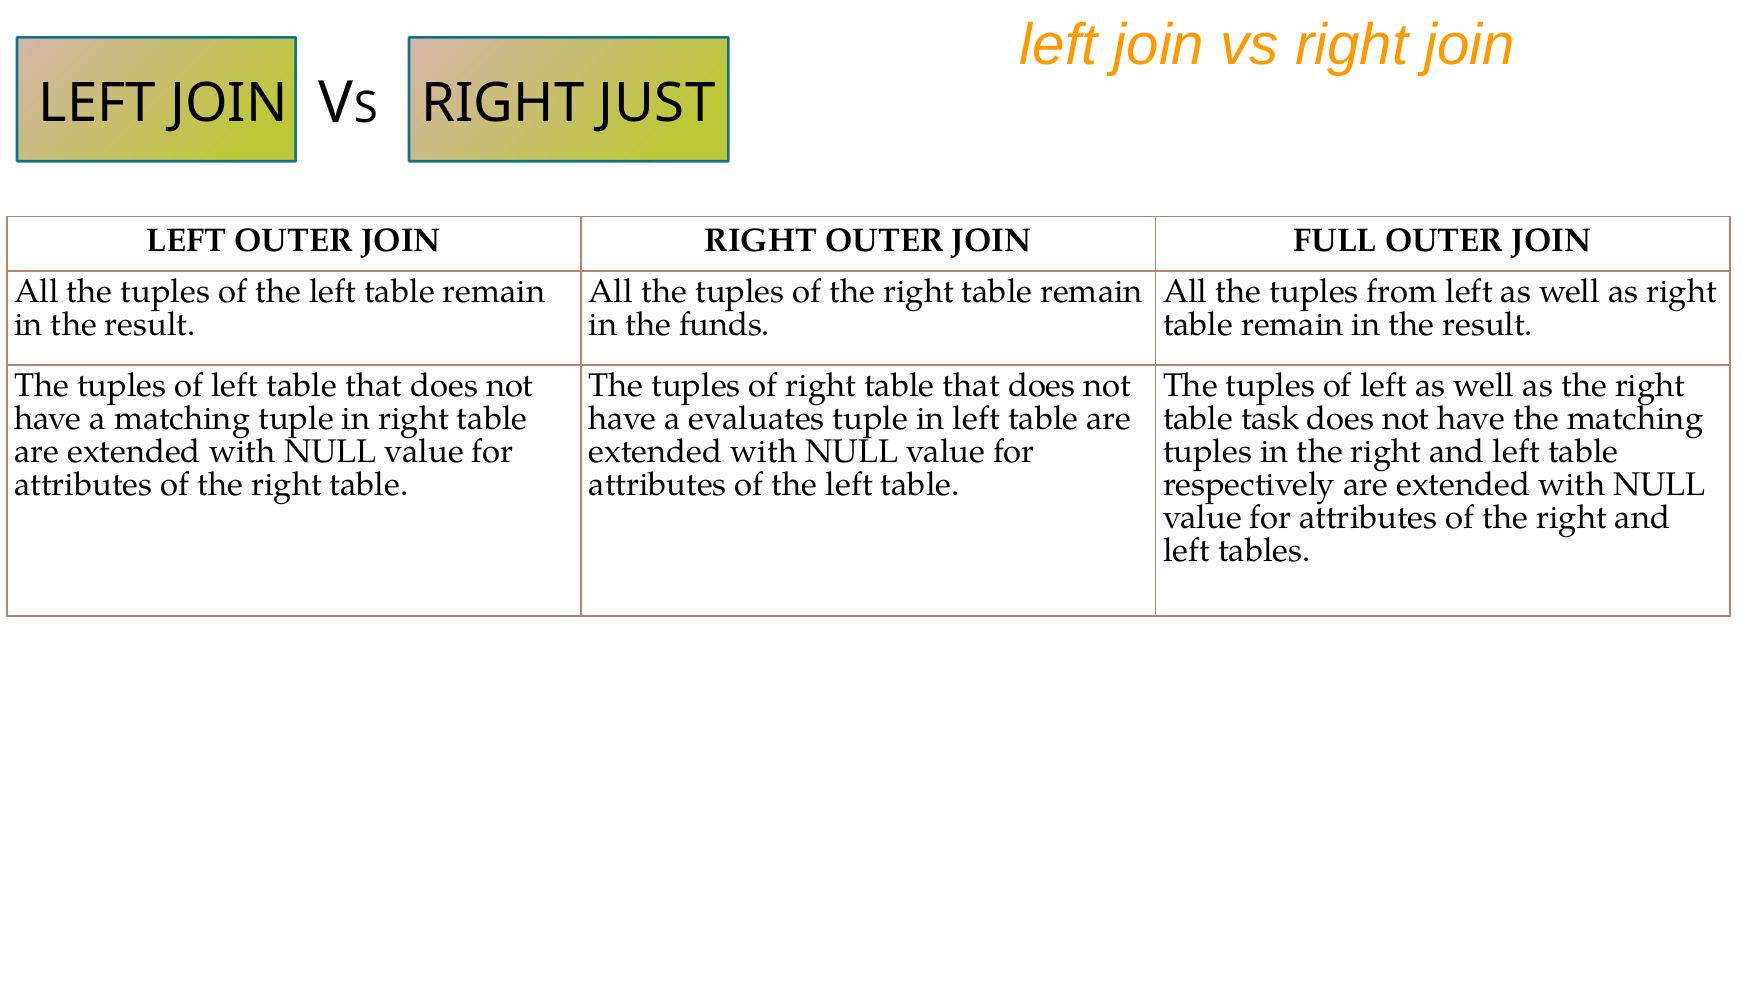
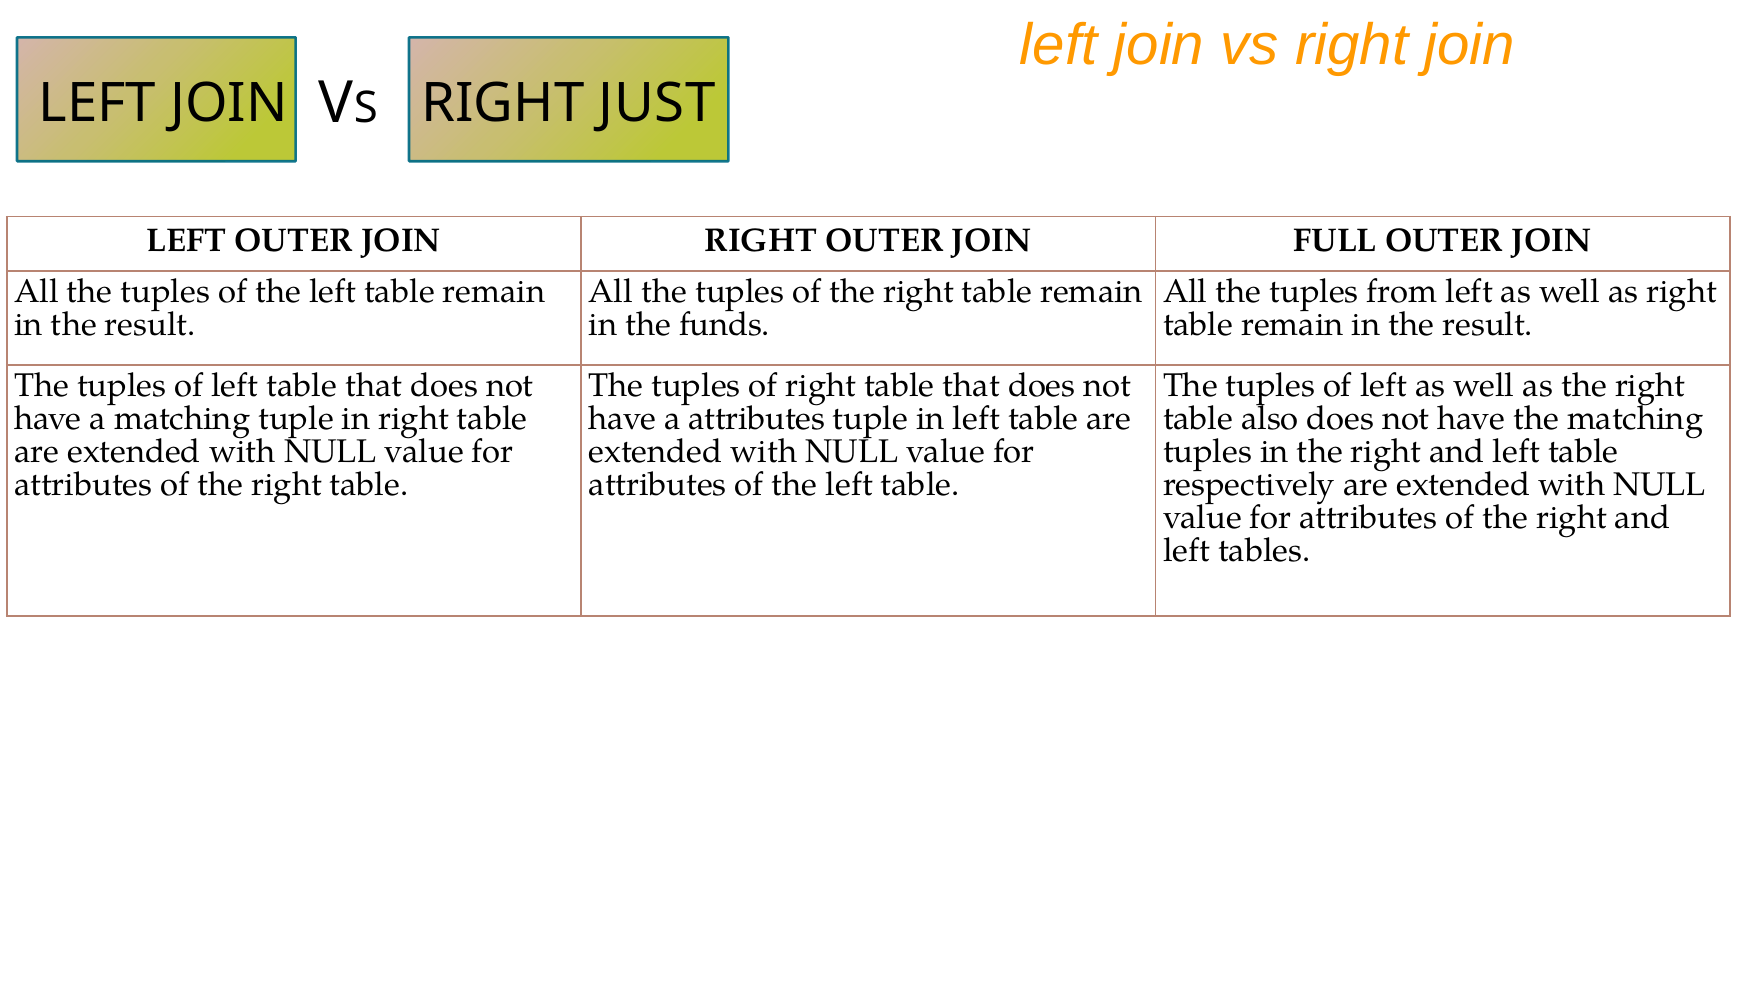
a evaluates: evaluates -> attributes
task: task -> also
